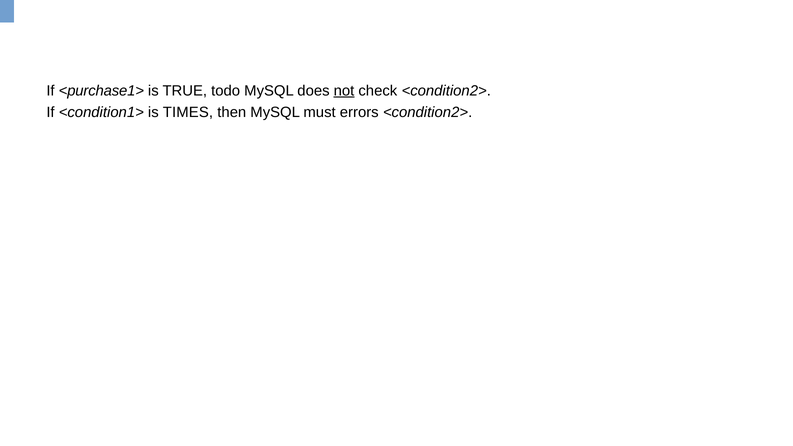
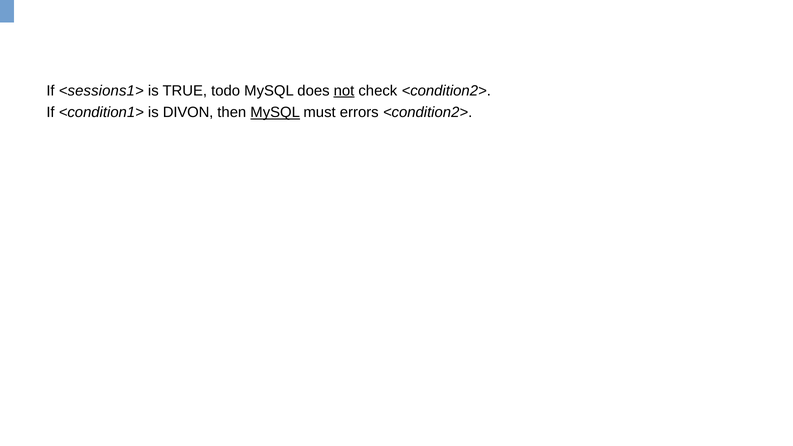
<purchase1>: <purchase1> -> <sessions1>
TIMES: TIMES -> DIVON
MySQL at (275, 113) underline: none -> present
